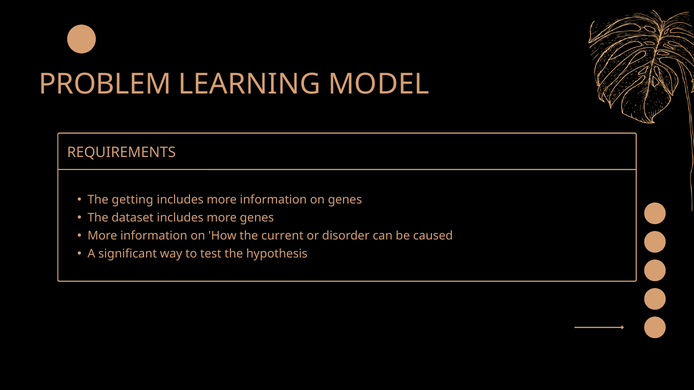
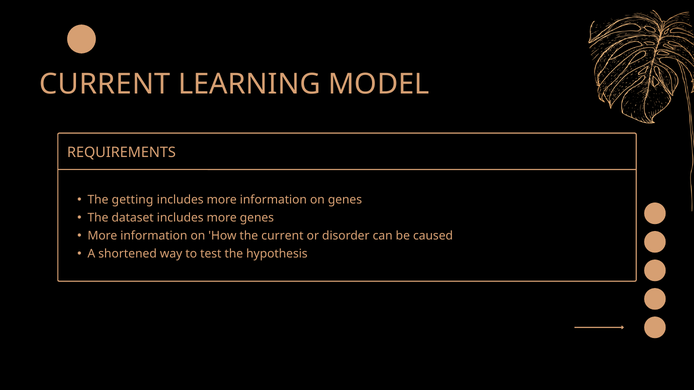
PROBLEM at (105, 84): PROBLEM -> CURRENT
significant: significant -> shortened
